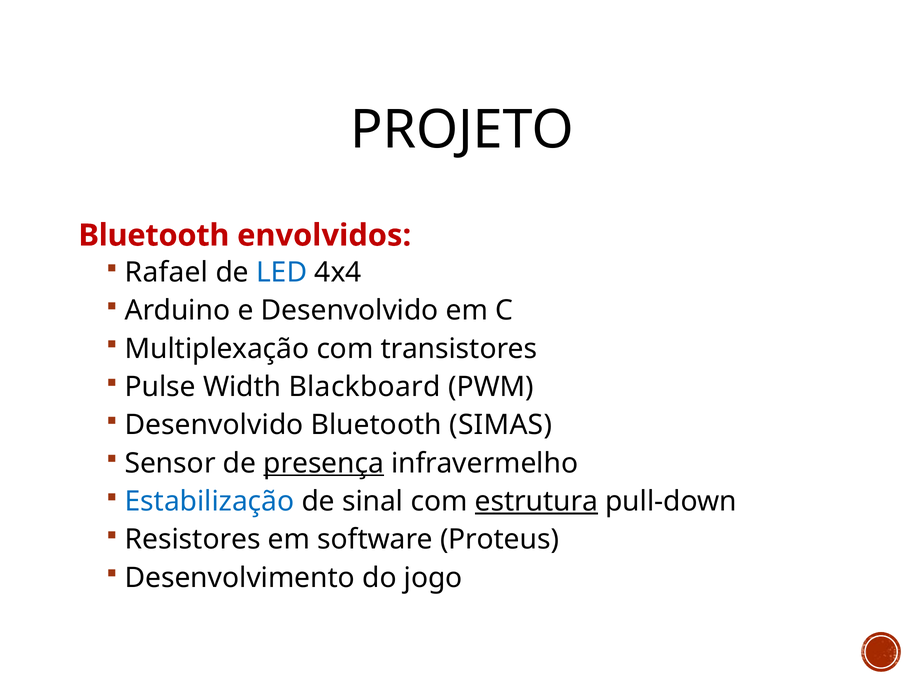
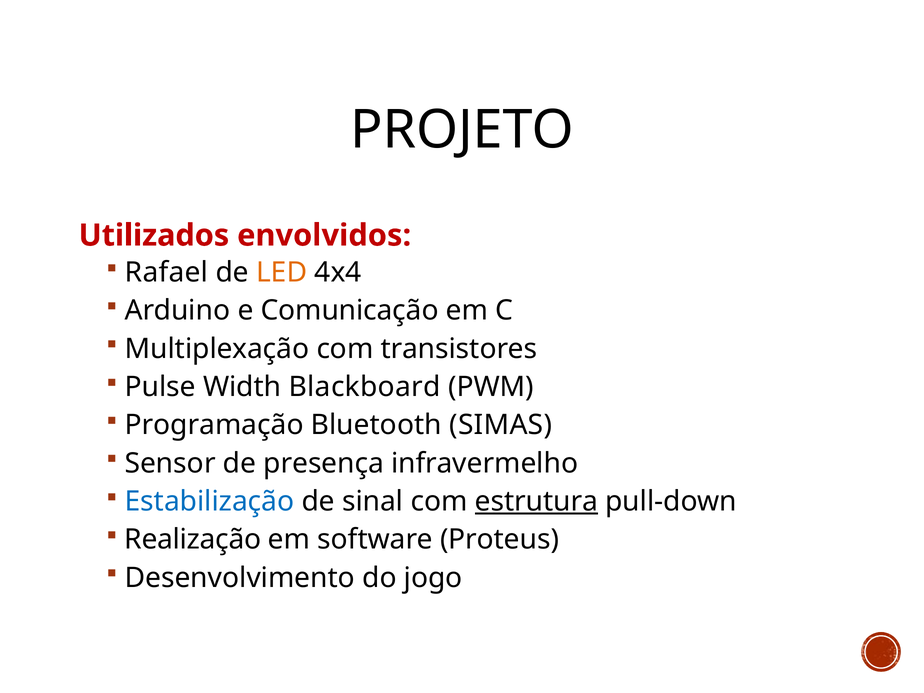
Bluetooth at (154, 235): Bluetooth -> Utilizados
LED colour: blue -> orange
e Desenvolvido: Desenvolvido -> Comunicação
Desenvolvido at (214, 425): Desenvolvido -> Programação
presença underline: present -> none
Resistores: Resistores -> Realização
